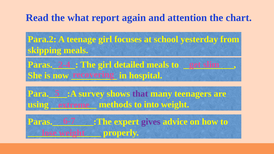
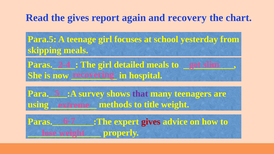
the what: what -> gives
attention: attention -> recovery
Para.2: Para.2 -> Para.5
into: into -> title
gives at (151, 122) colour: purple -> red
